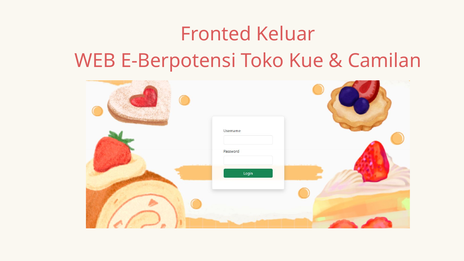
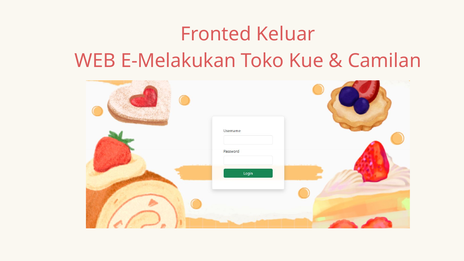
E-Berpotensi: E-Berpotensi -> E-Melakukan
